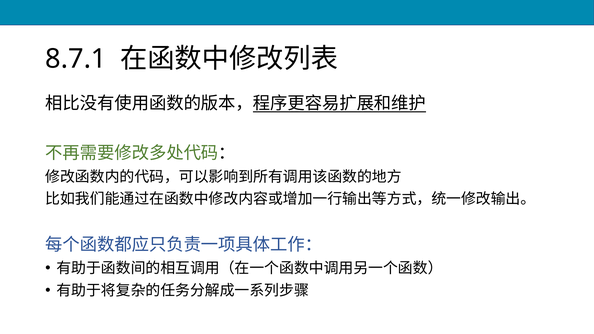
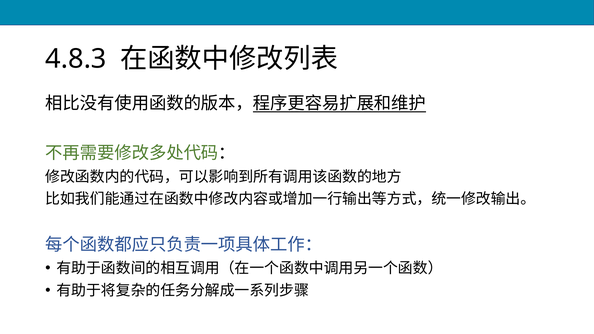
8.7.1: 8.7.1 -> 4.8.3
